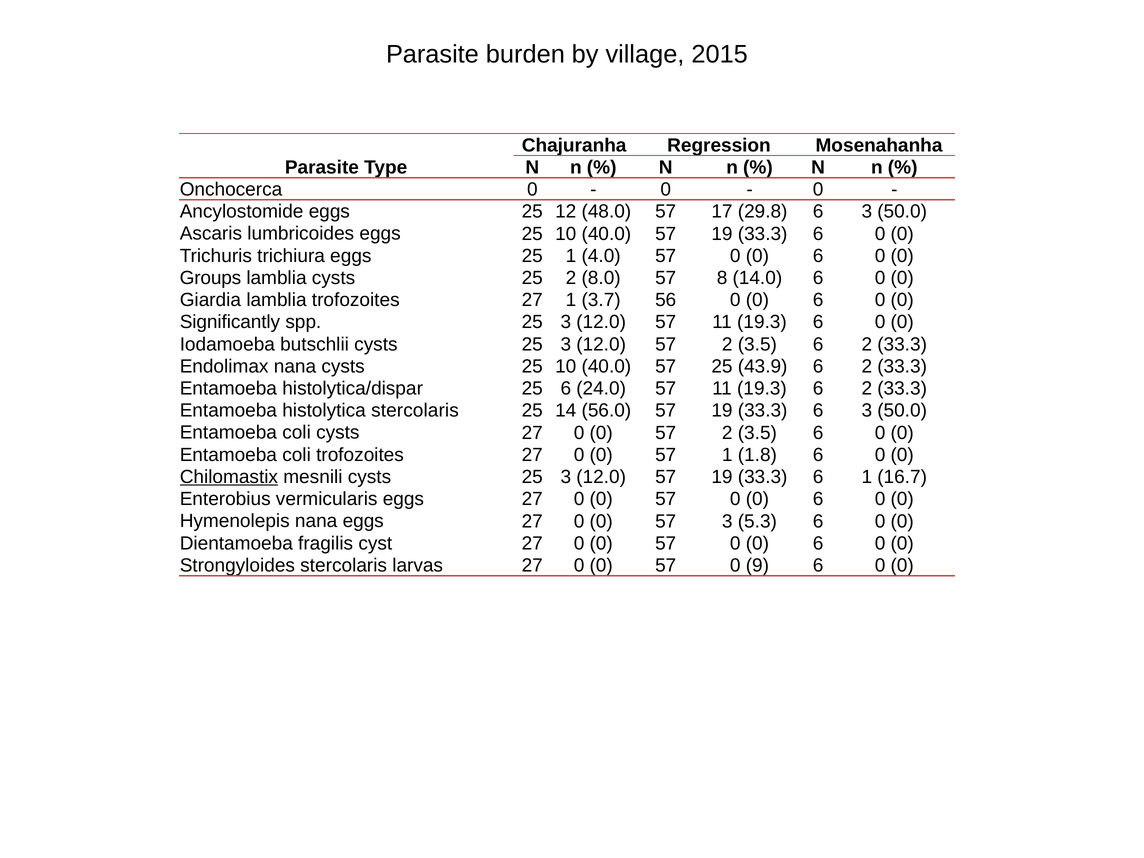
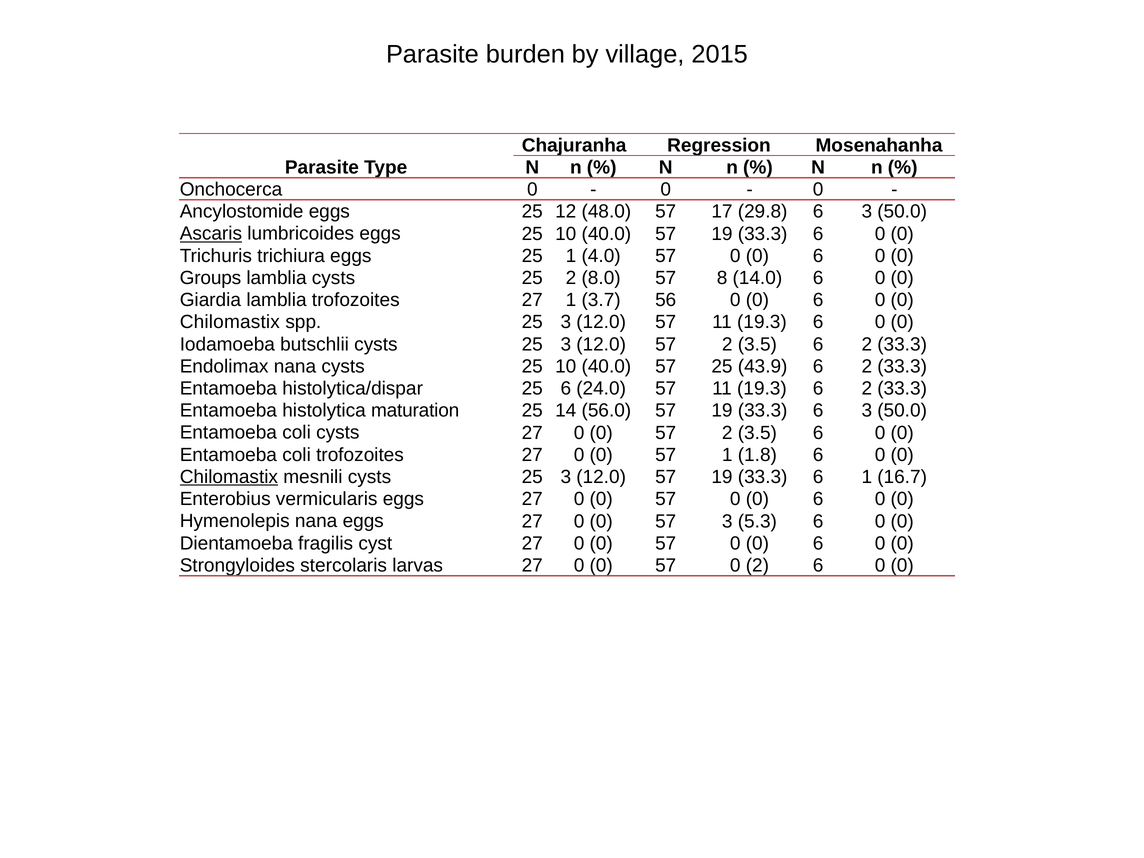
Ascaris underline: none -> present
Significantly at (230, 322): Significantly -> Chilomastix
histolytica stercolaris: stercolaris -> maturation
0 9: 9 -> 2
